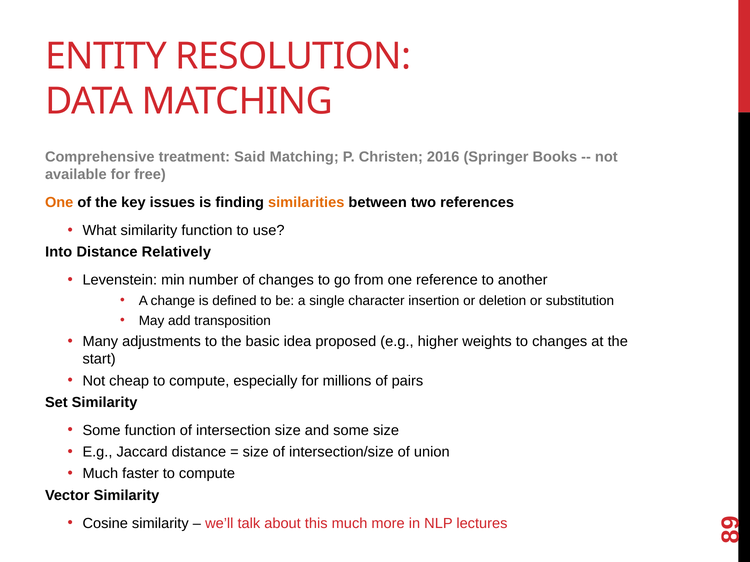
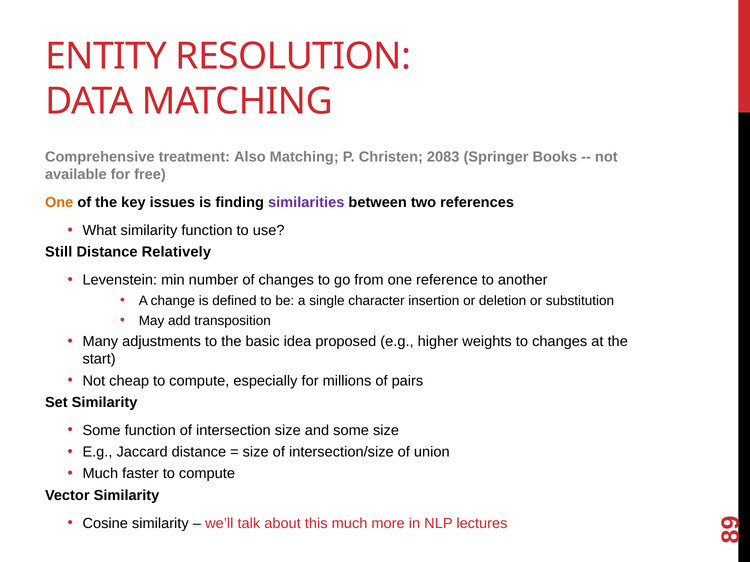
Said: Said -> Also
2016: 2016 -> 2083
similarities colour: orange -> purple
Into: Into -> Still
